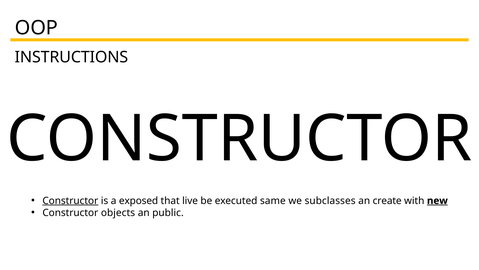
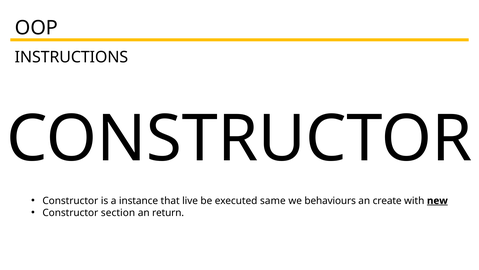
Constructor at (70, 200) underline: present -> none
exposed: exposed -> instance
subclasses: subclasses -> behaviours
objects: objects -> section
public: public -> return
